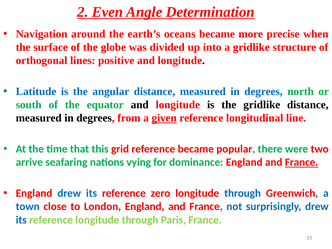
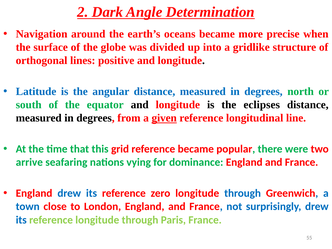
Even: Even -> Dark
the gridlike: gridlike -> eclipses
France at (302, 162) underline: present -> none
